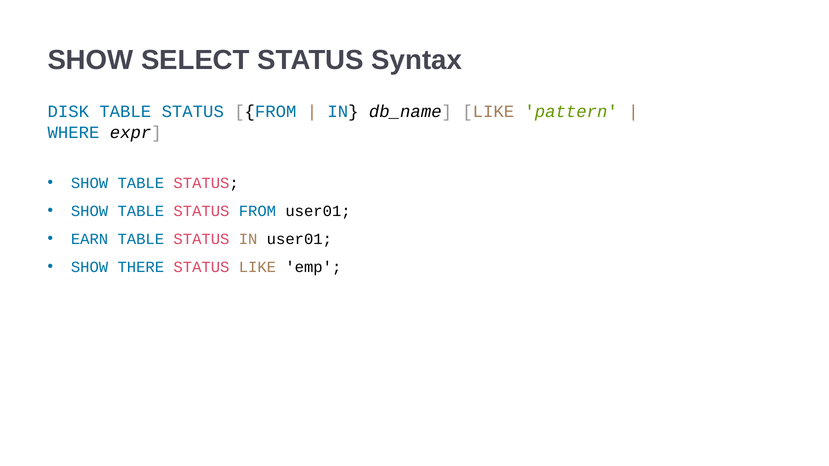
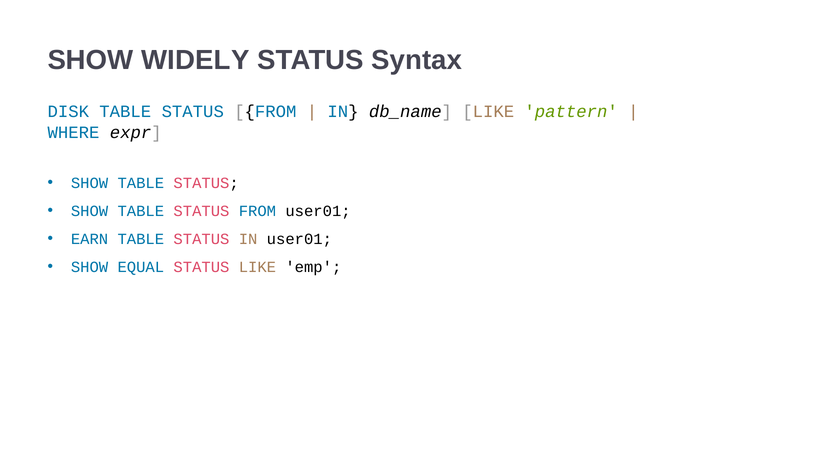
SELECT: SELECT -> WIDELY
THERE: THERE -> EQUAL
